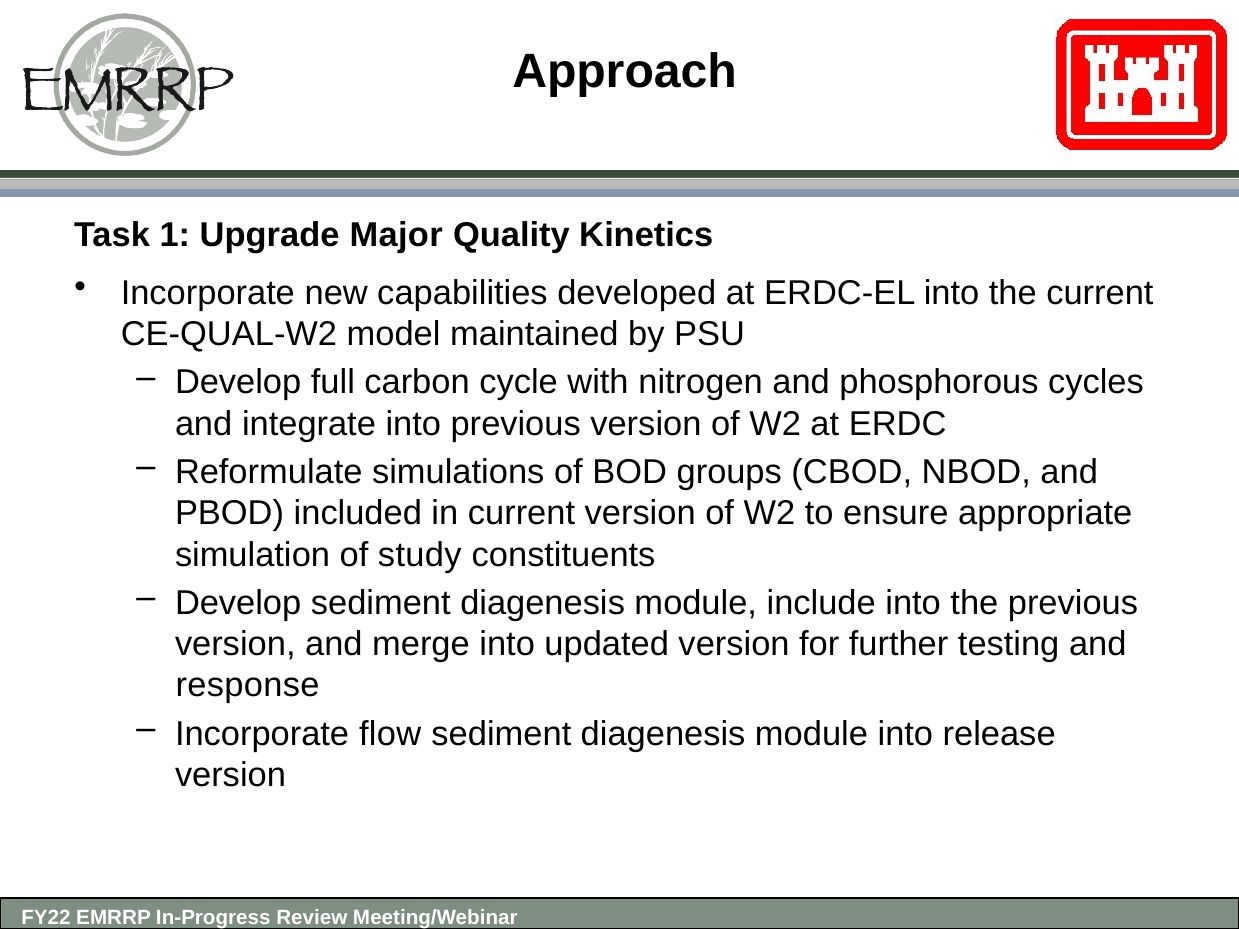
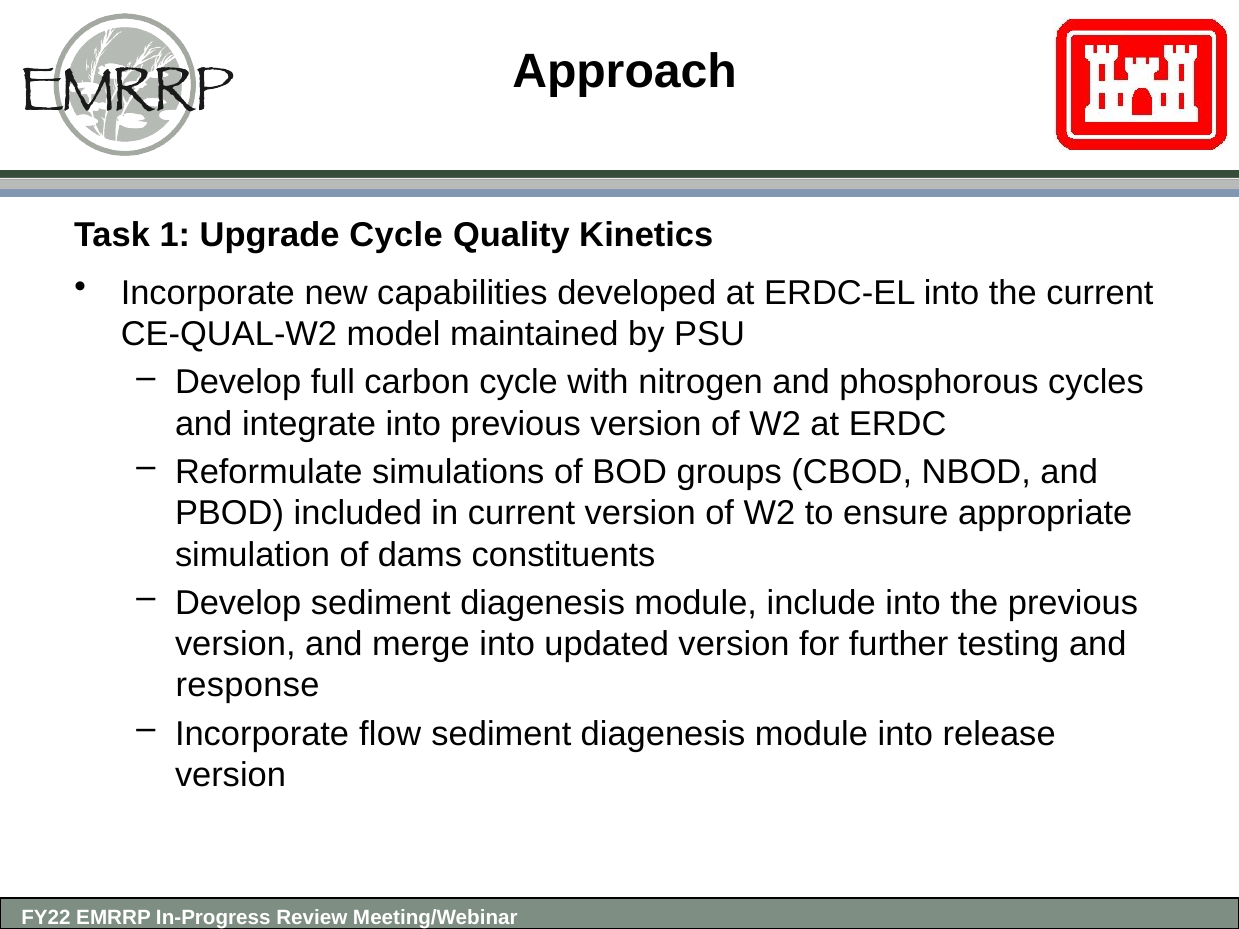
Upgrade Major: Major -> Cycle
study: study -> dams
